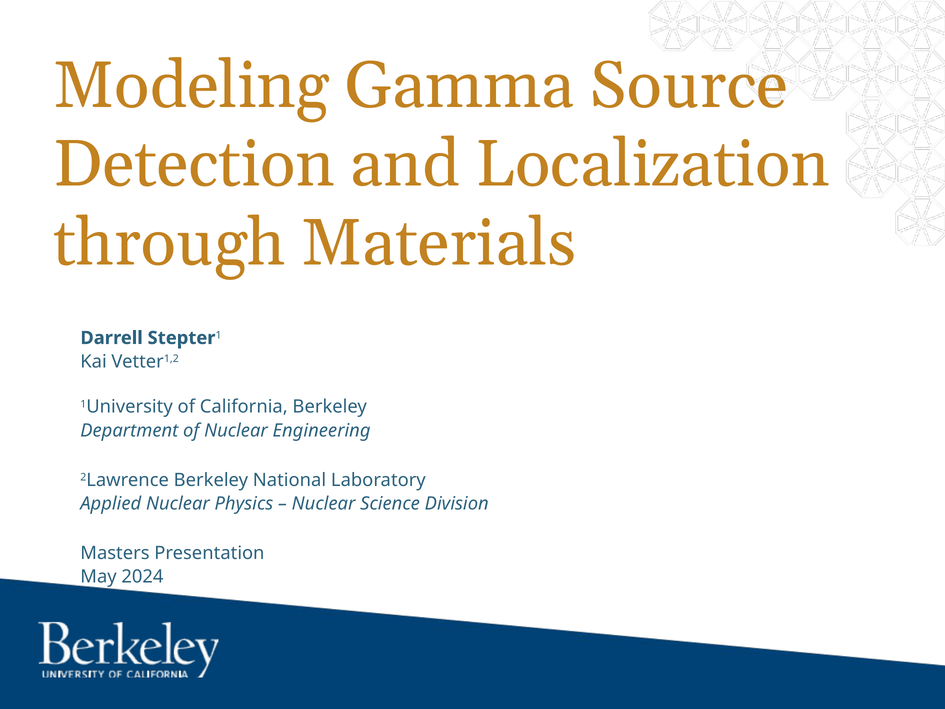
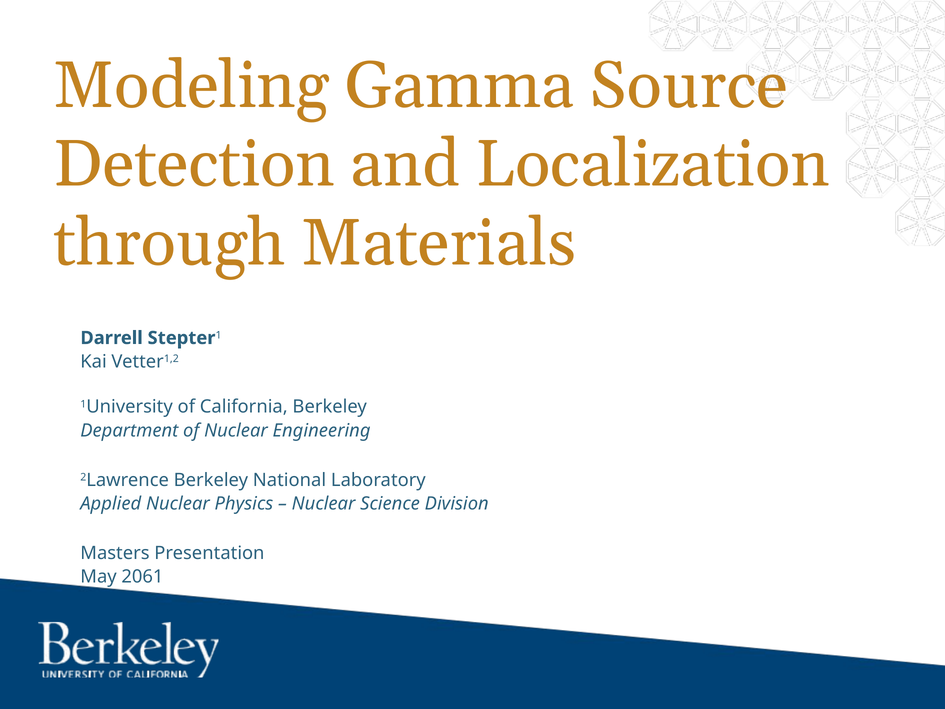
2024: 2024 -> 2061
